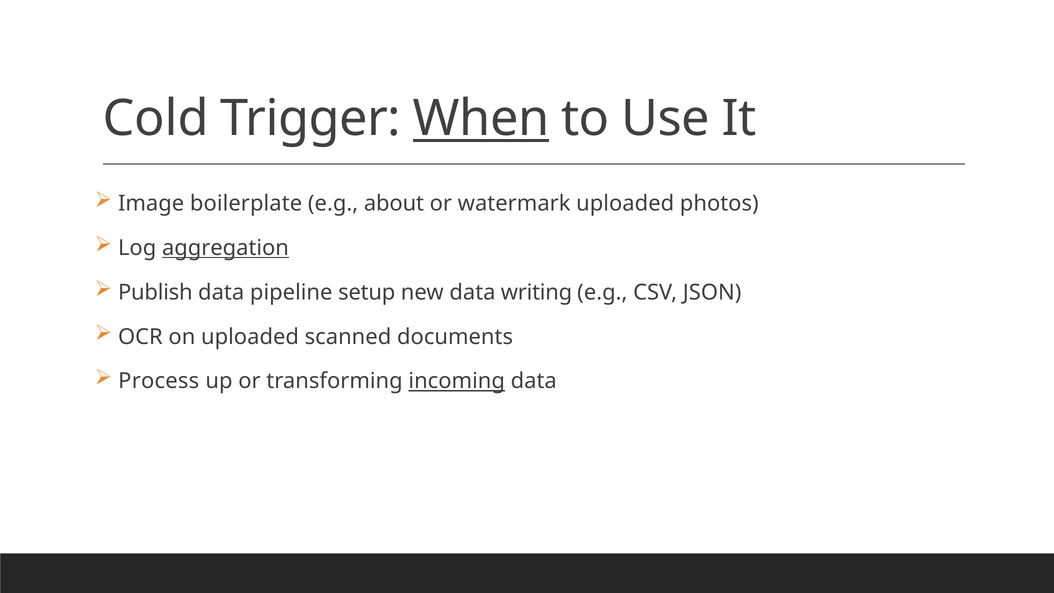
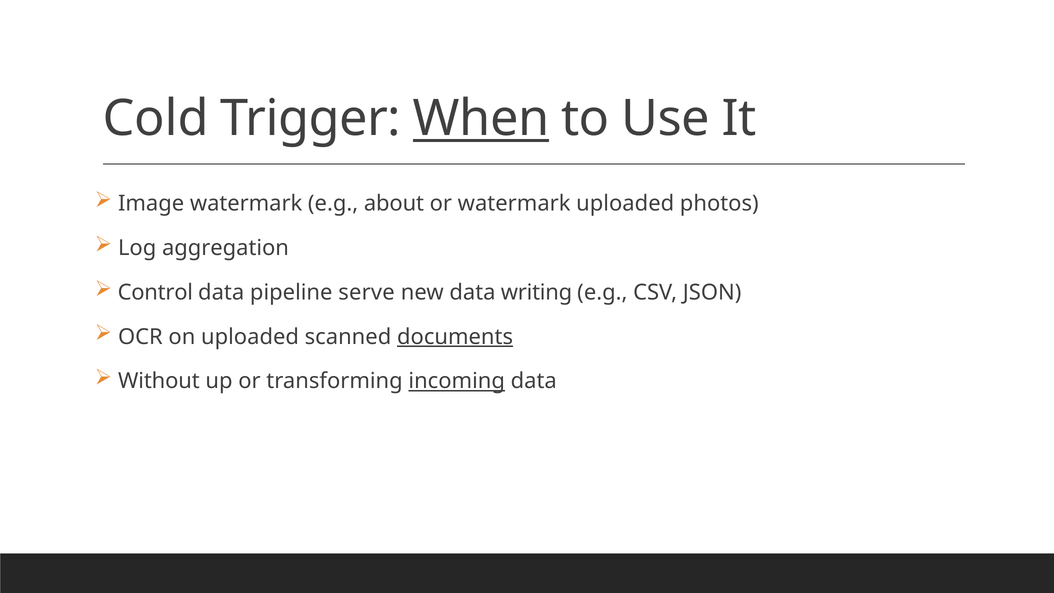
Image boilerplate: boilerplate -> watermark
aggregation underline: present -> none
Publish: Publish -> Control
setup: setup -> serve
documents underline: none -> present
Process: Process -> Without
